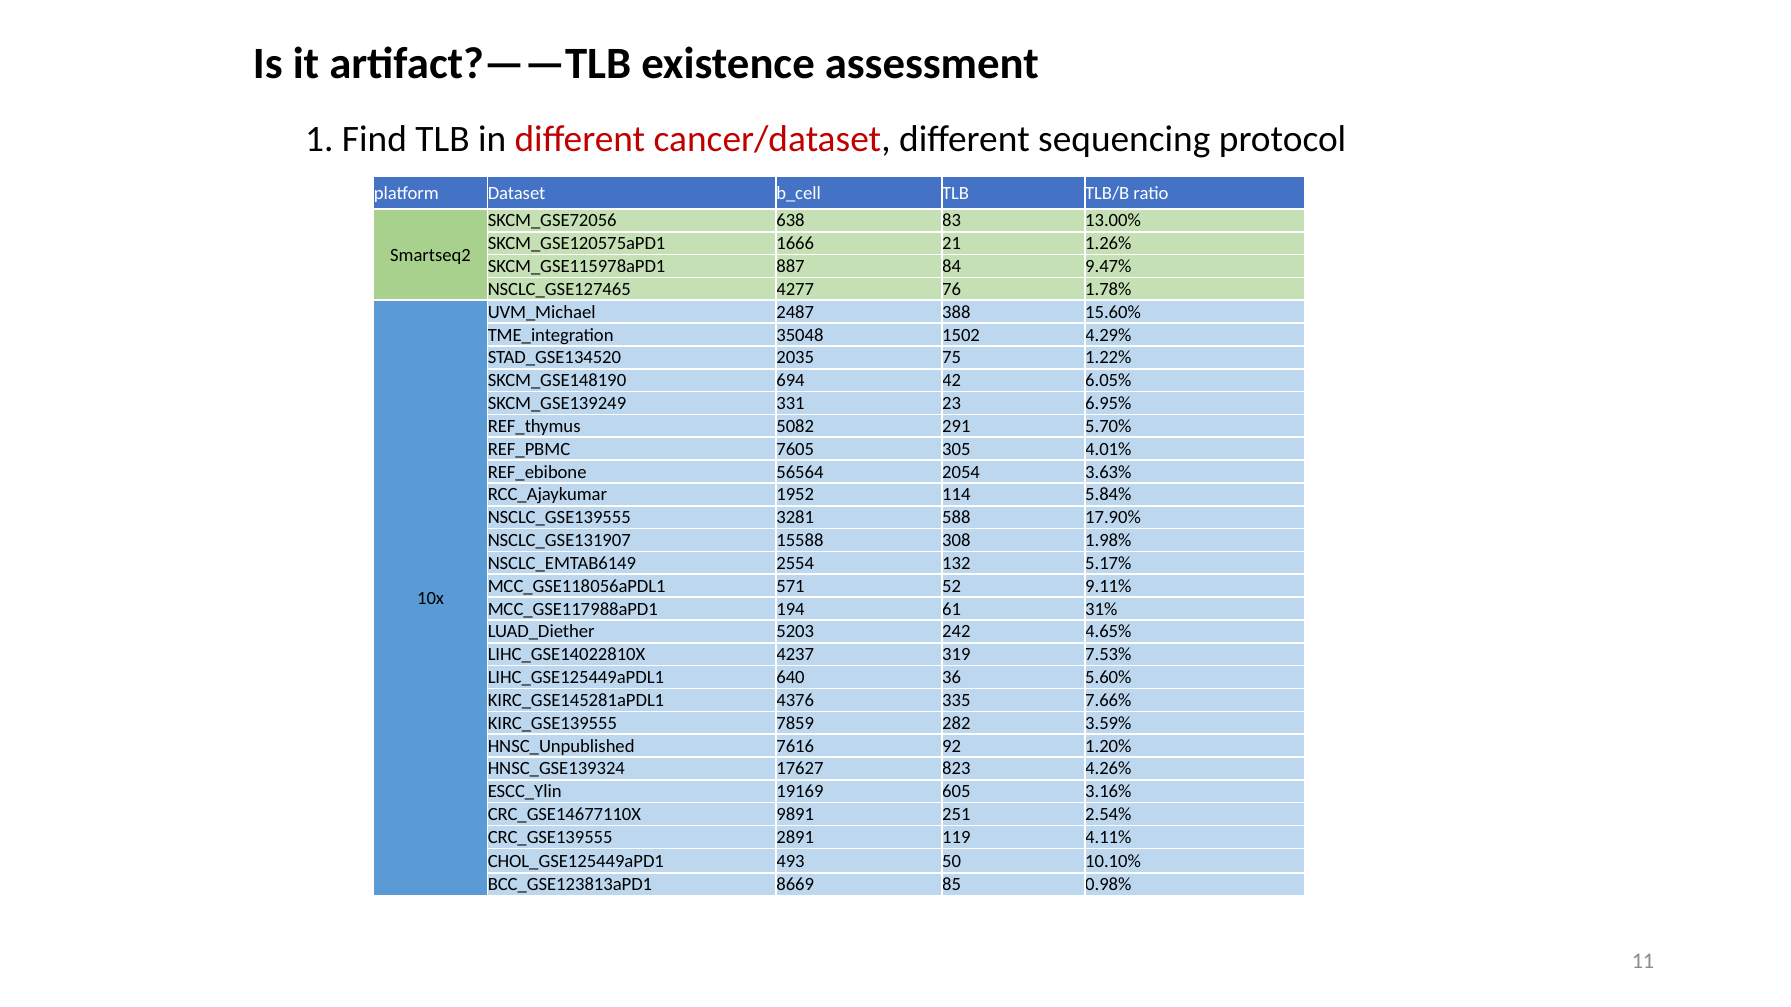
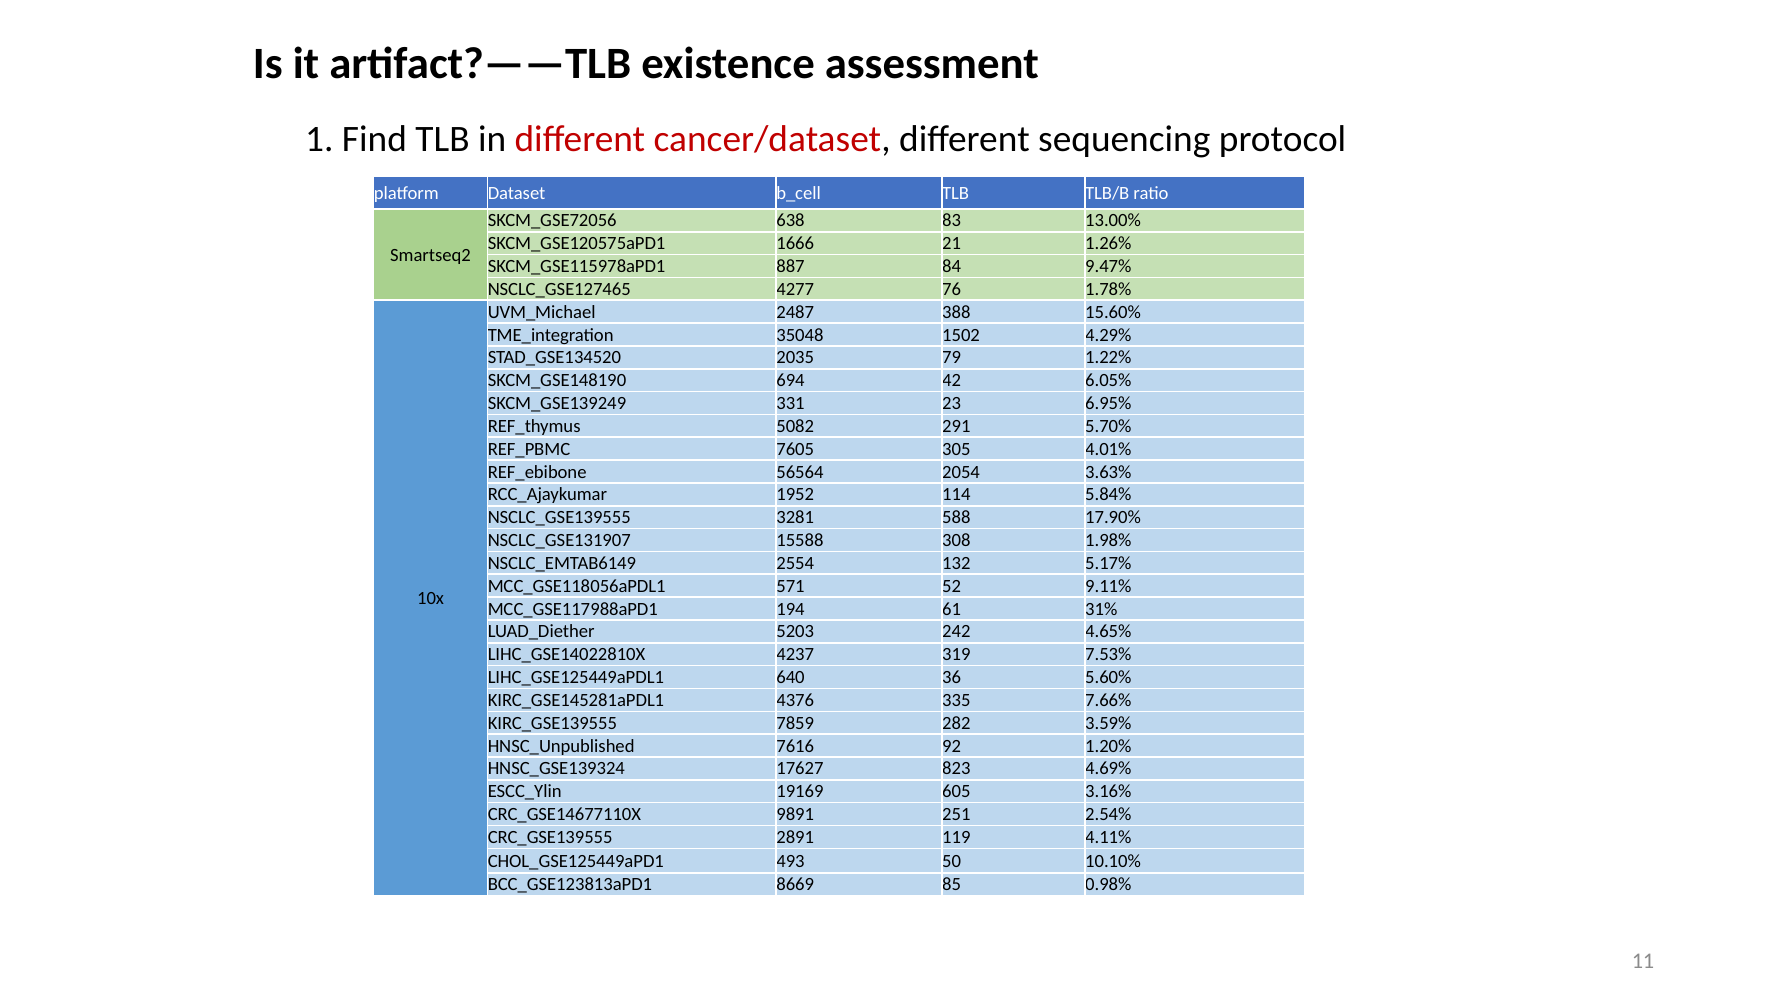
75: 75 -> 79
4.26%: 4.26% -> 4.69%
